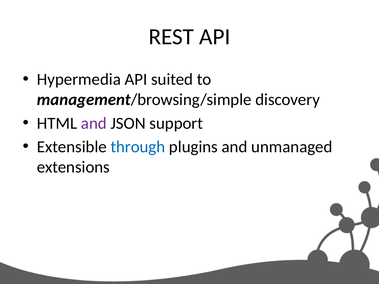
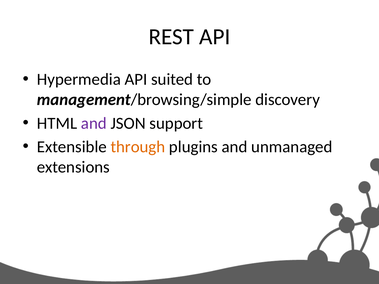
through colour: blue -> orange
